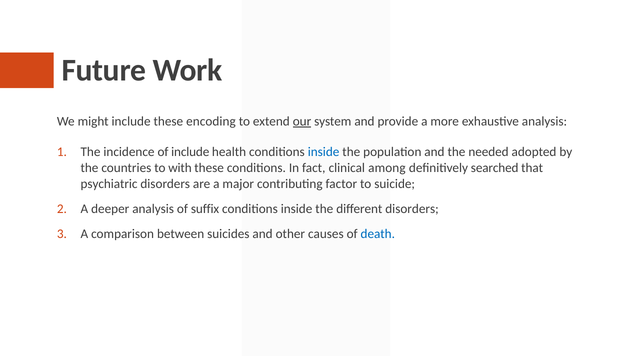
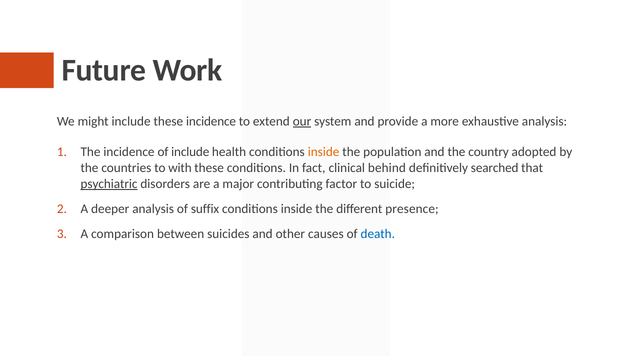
these encoding: encoding -> incidence
inside at (324, 152) colour: blue -> orange
needed: needed -> country
among: among -> behind
psychiatric underline: none -> present
different disorders: disorders -> presence
